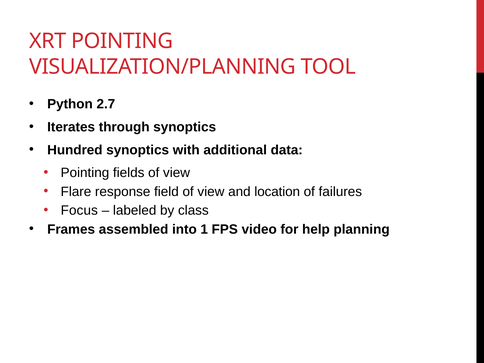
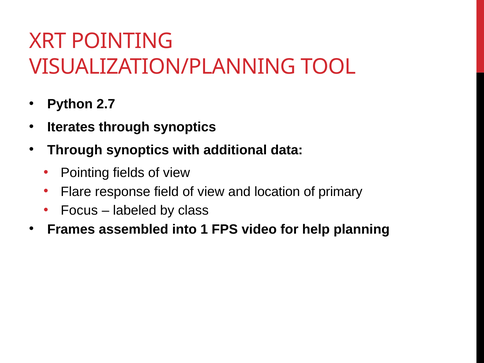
Hundred at (75, 150): Hundred -> Through
failures: failures -> primary
